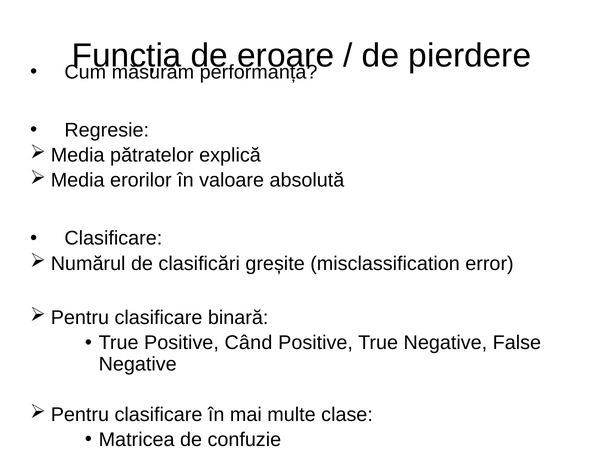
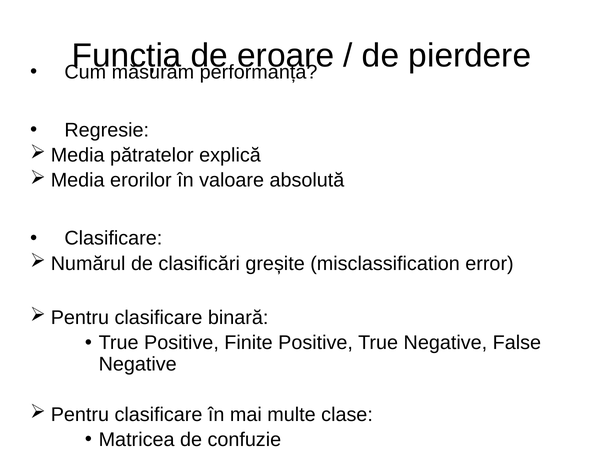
Când: Când -> Finite
